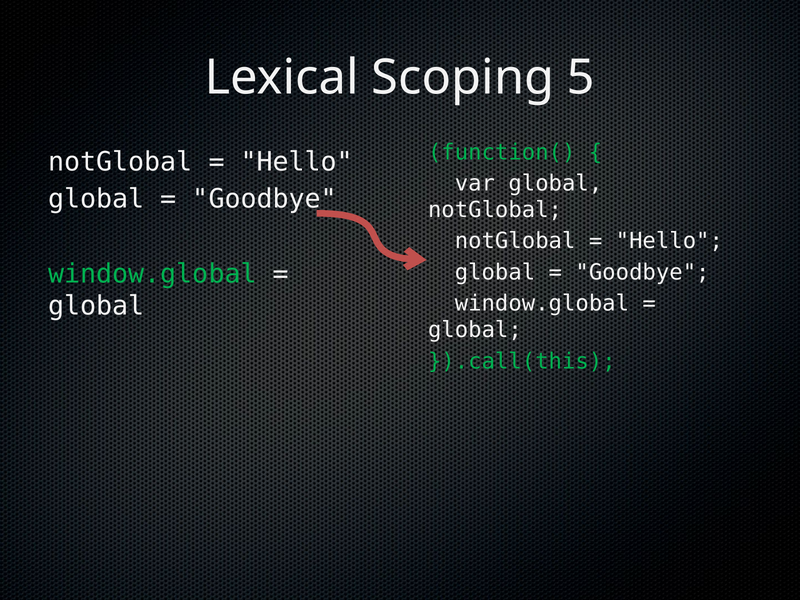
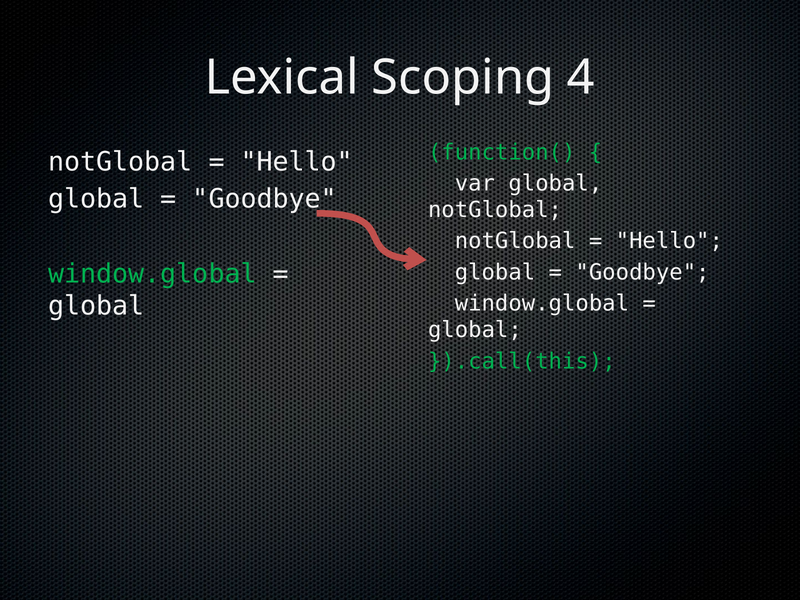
5: 5 -> 4
